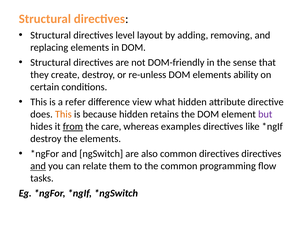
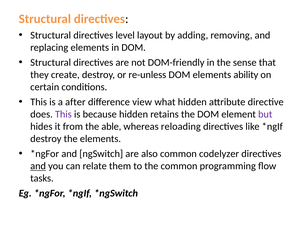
refer: refer -> after
This at (63, 114) colour: orange -> purple
from underline: present -> none
care: care -> able
examples: examples -> reloading
common directives: directives -> codelyzer
